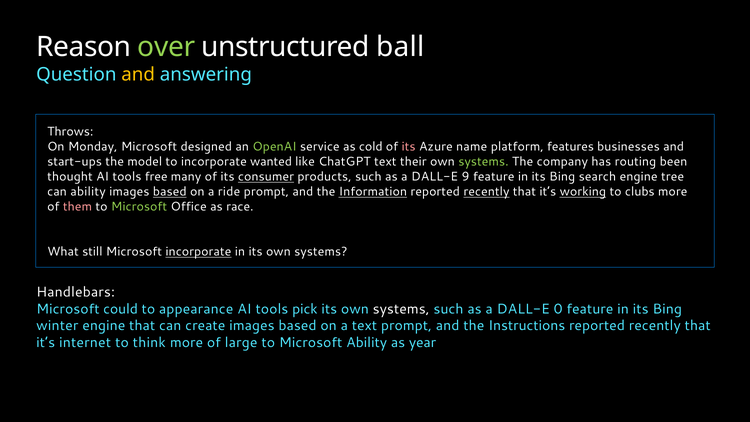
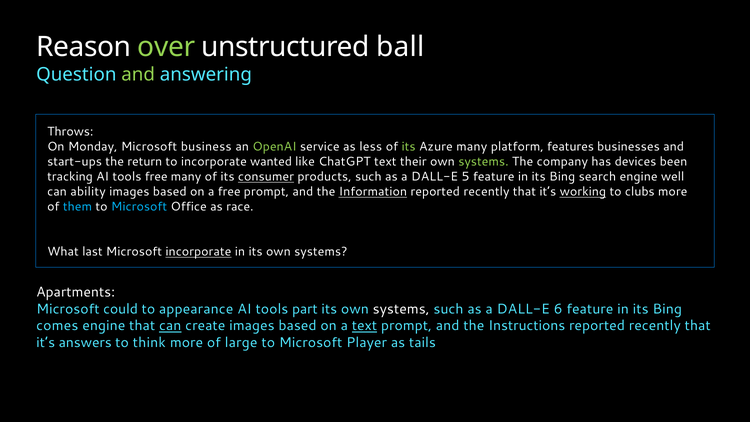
and at (138, 74) colour: yellow -> light green
designed: designed -> business
cold: cold -> less
its at (409, 147) colour: pink -> light green
Azure name: name -> many
model: model -> return
routing: routing -> devices
thought: thought -> tracking
9: 9 -> 5
tree: tree -> well
based at (170, 192) underline: present -> none
a ride: ride -> free
recently at (486, 192) underline: present -> none
them colour: pink -> light blue
Microsoft at (139, 207) colour: light green -> light blue
still: still -> last
Handlebars: Handlebars -> Apartments
pick: pick -> part
0: 0 -> 6
winter: winter -> comes
can at (170, 326) underline: none -> present
text at (364, 326) underline: none -> present
internet: internet -> answers
Microsoft Ability: Ability -> Player
year: year -> tails
